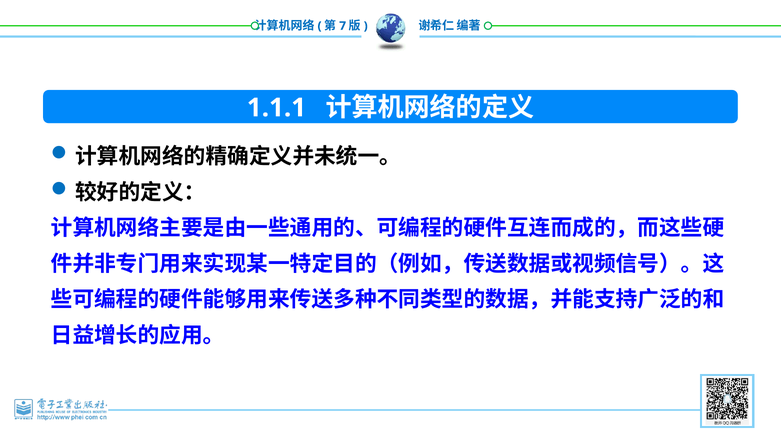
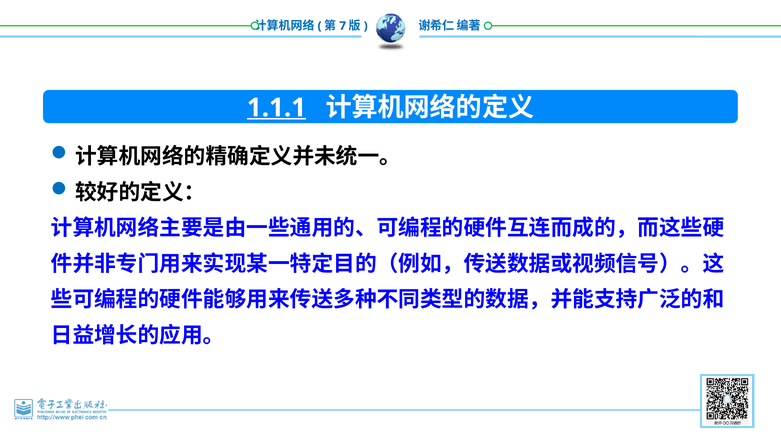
1.1.1 underline: none -> present
